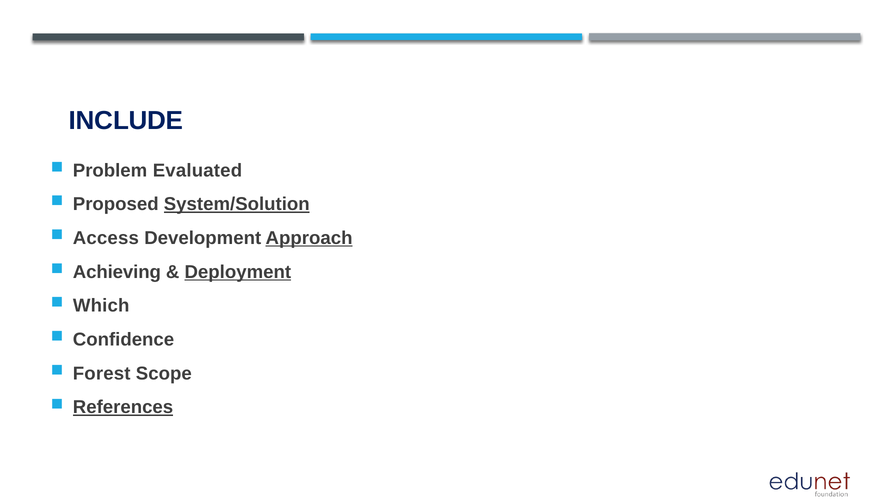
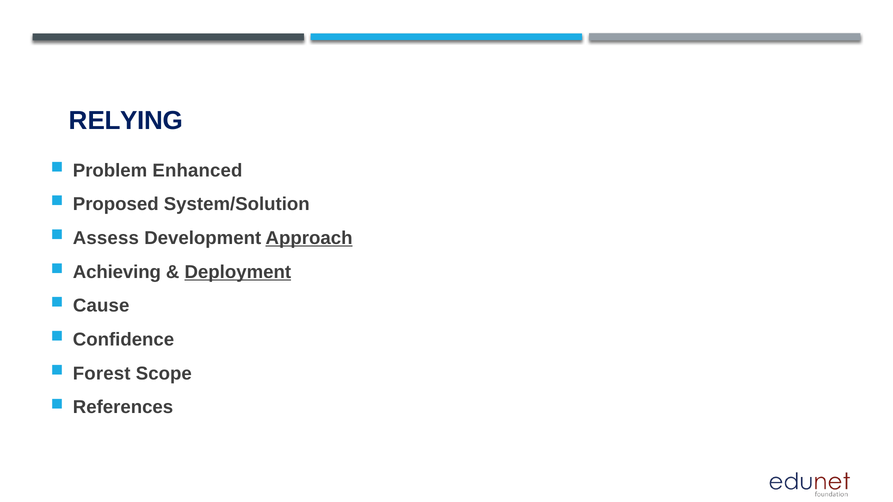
INCLUDE: INCLUDE -> RELYING
Evaluated: Evaluated -> Enhanced
System/Solution underline: present -> none
Access: Access -> Assess
Which: Which -> Cause
References underline: present -> none
